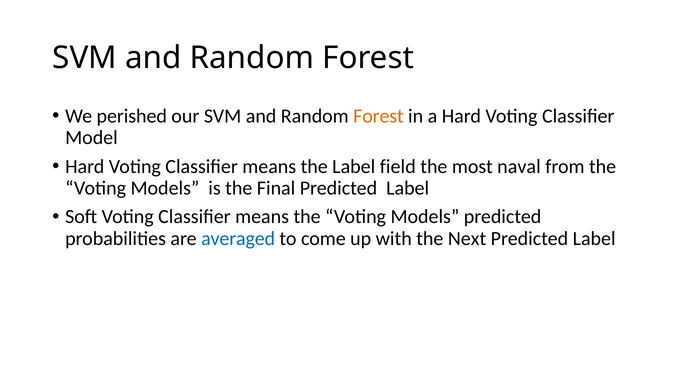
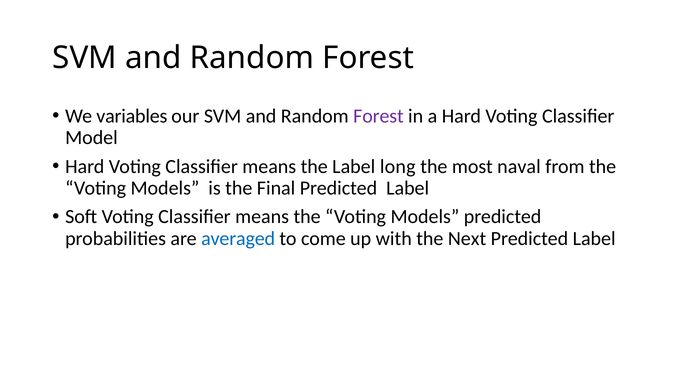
perished: perished -> variables
Forest at (378, 116) colour: orange -> purple
field: field -> long
